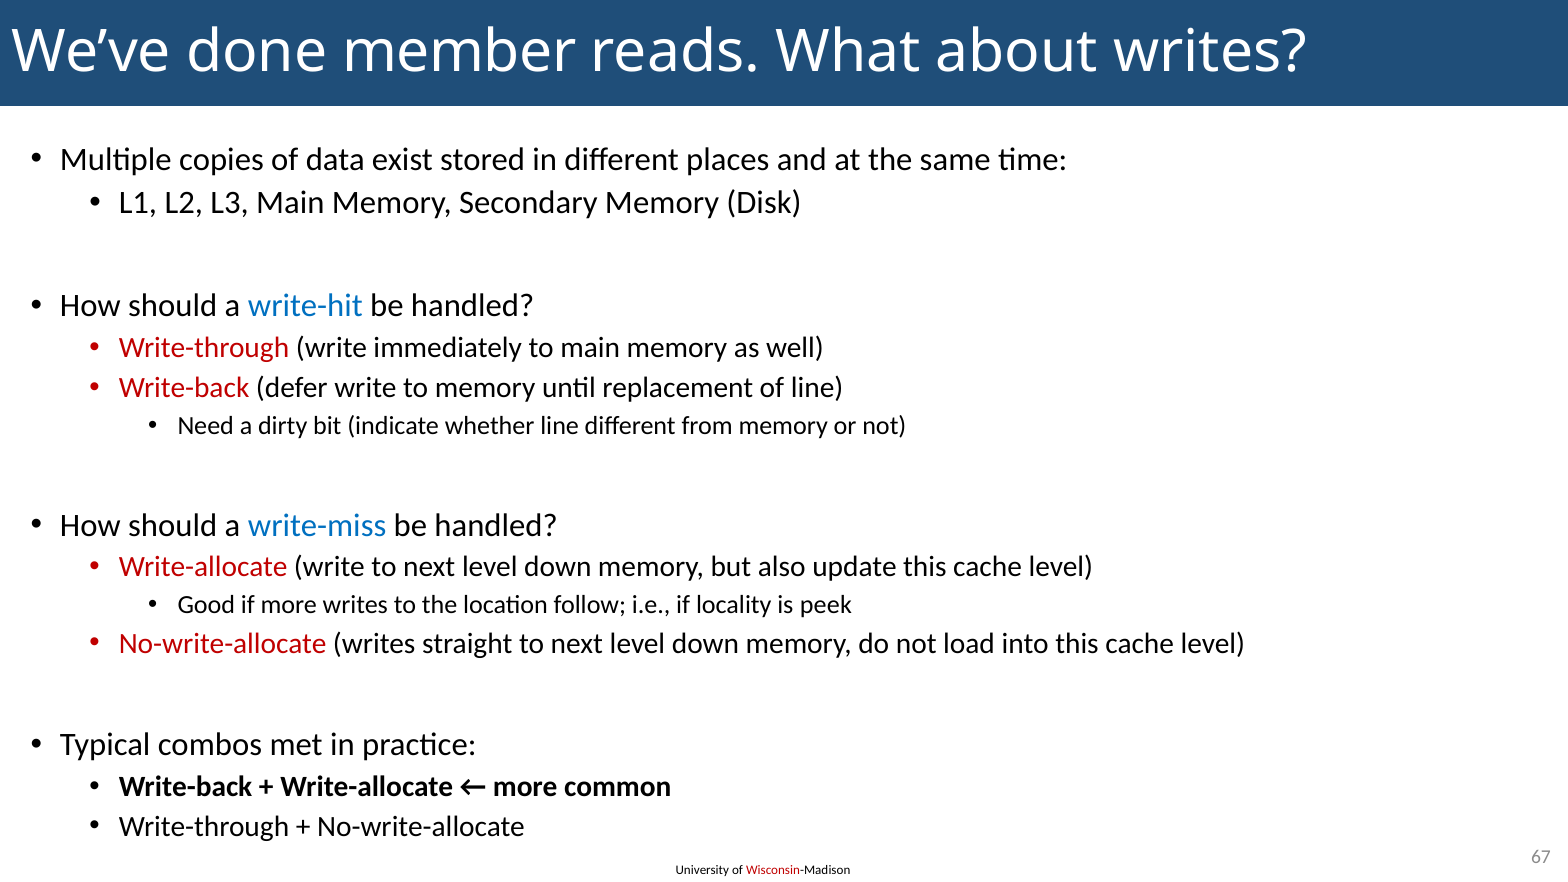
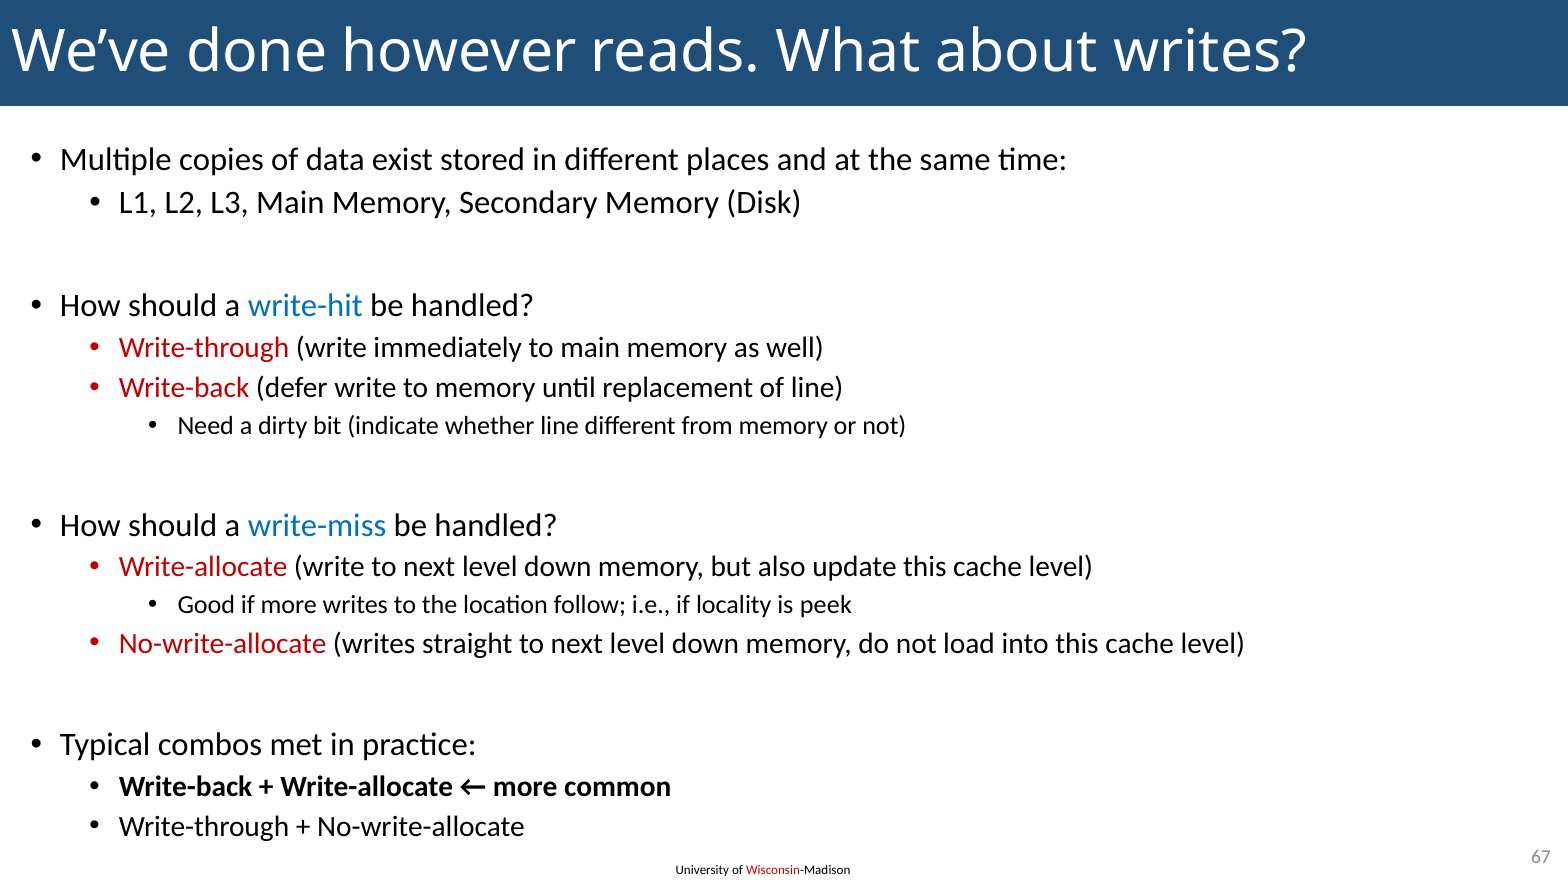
member: member -> however
